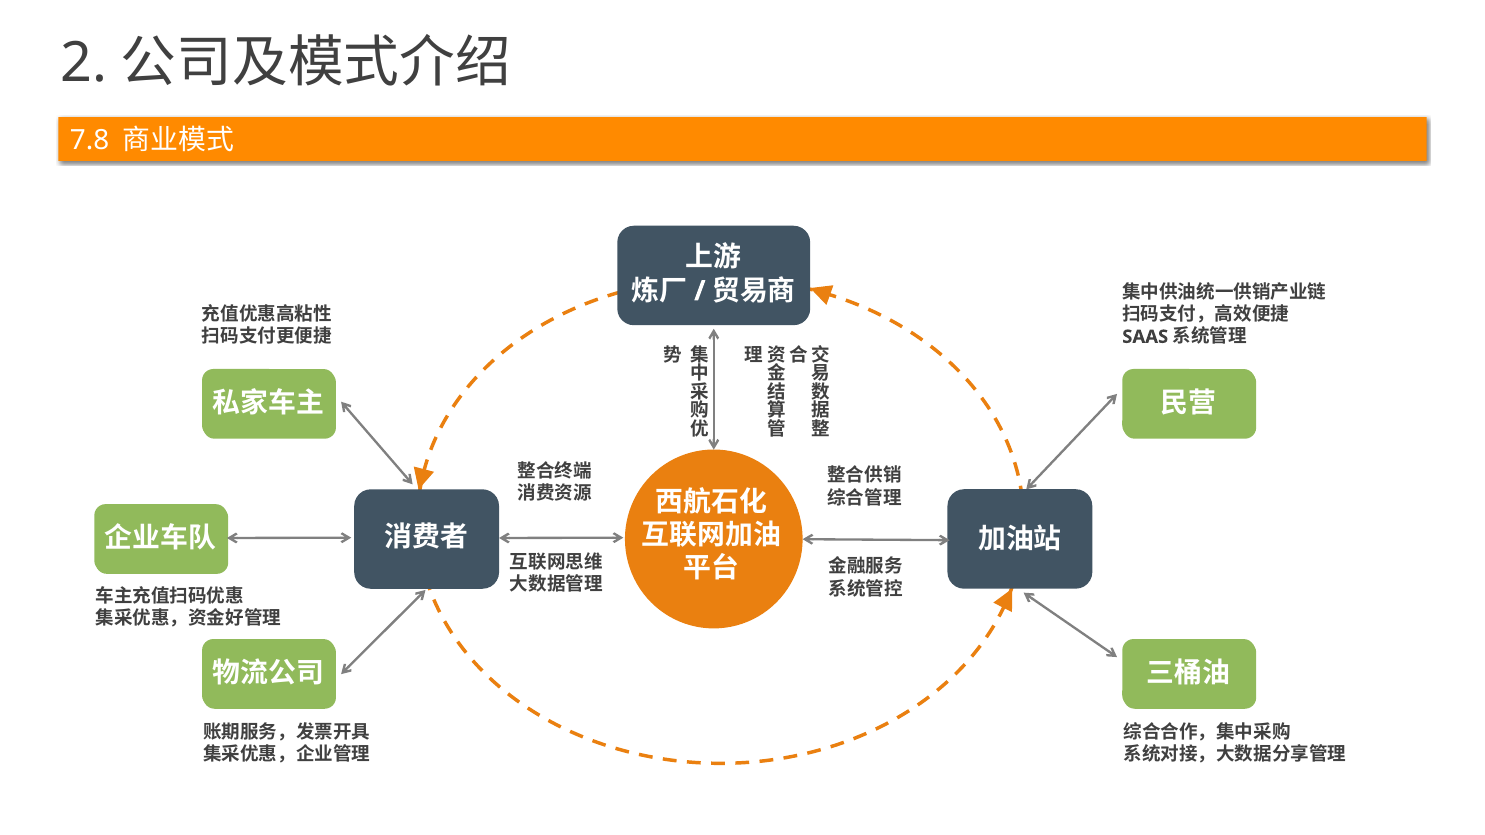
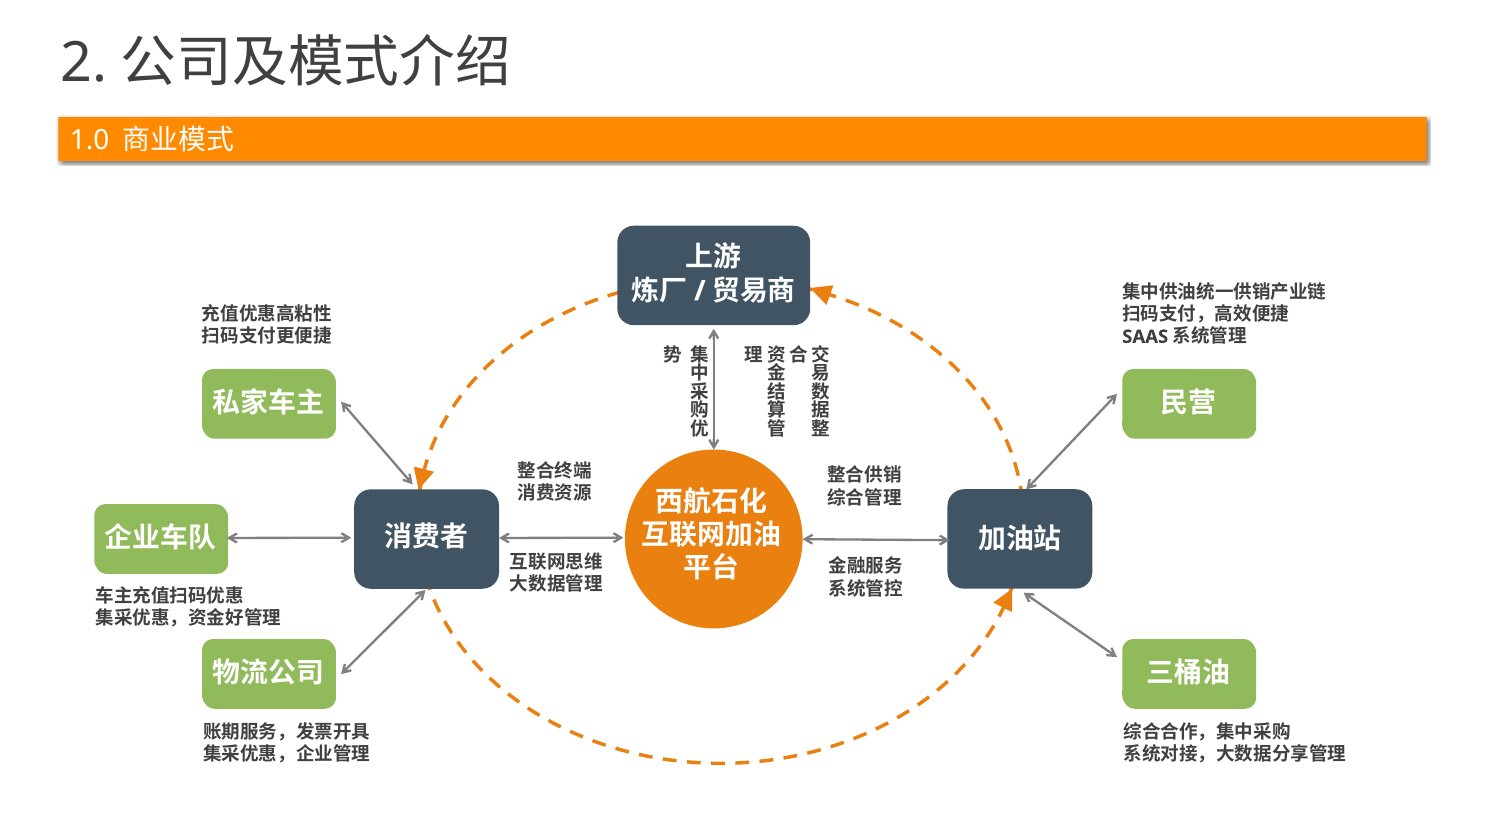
7.8: 7.8 -> 1.0
